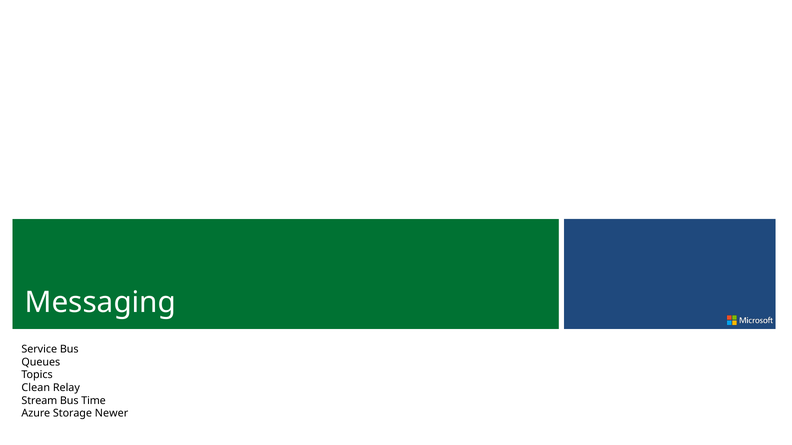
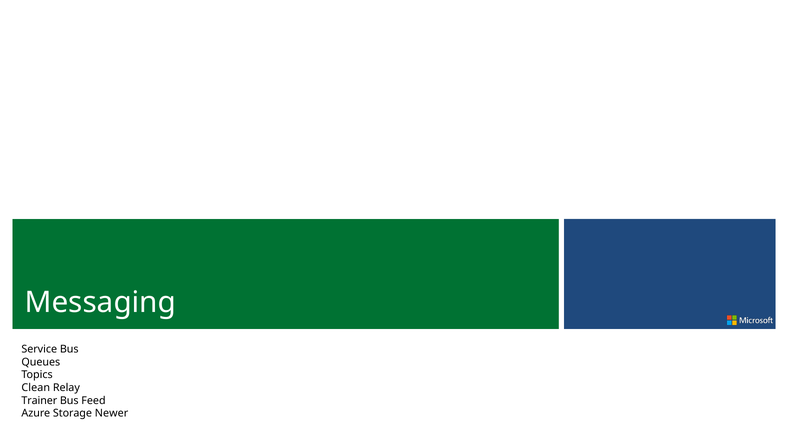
Stream: Stream -> Trainer
Time: Time -> Feed
